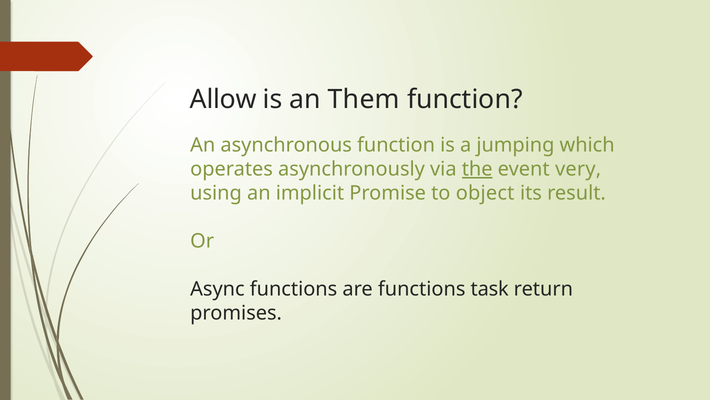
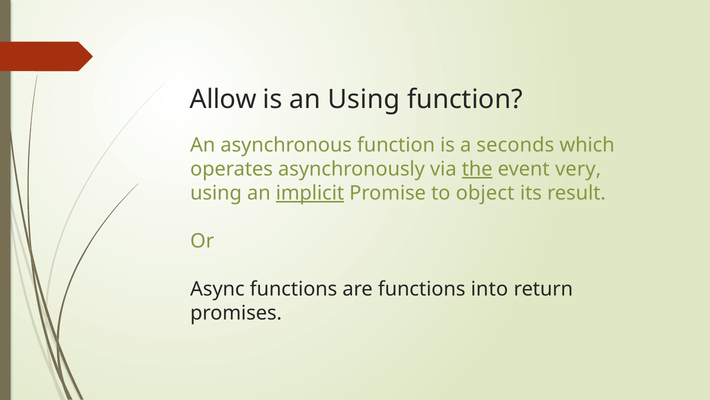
an Them: Them -> Using
jumping: jumping -> seconds
implicit underline: none -> present
task: task -> into
